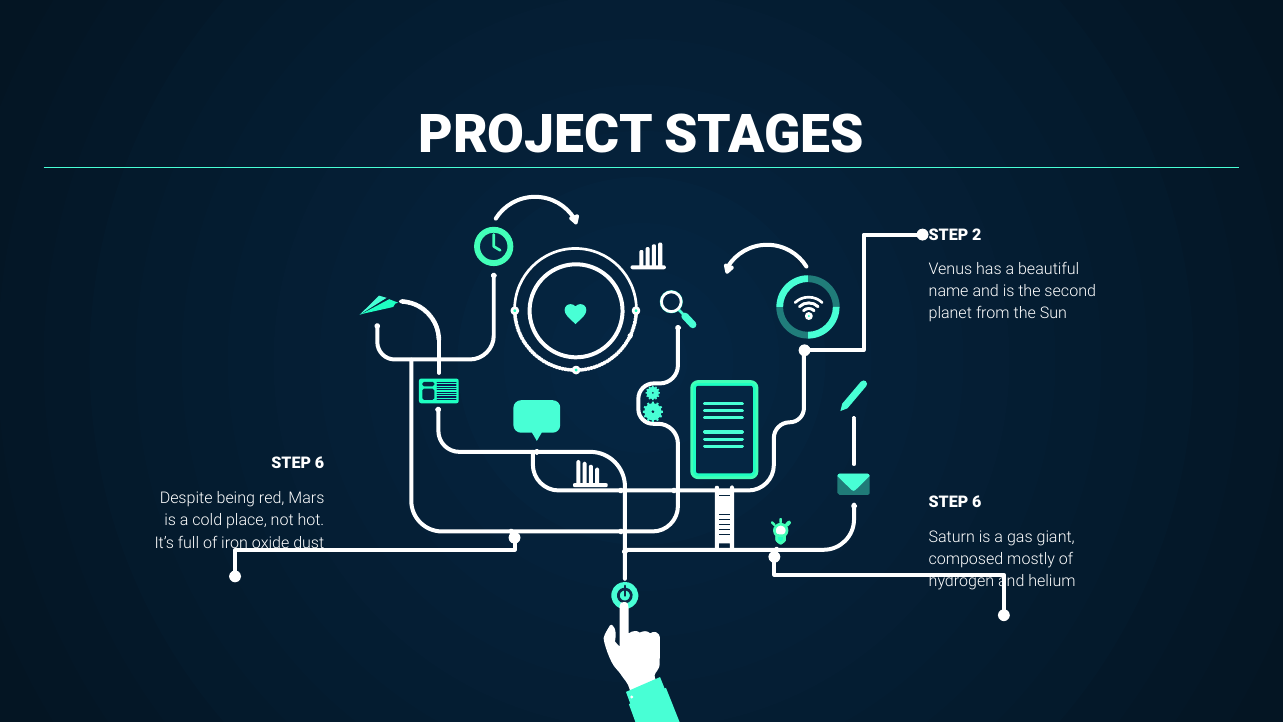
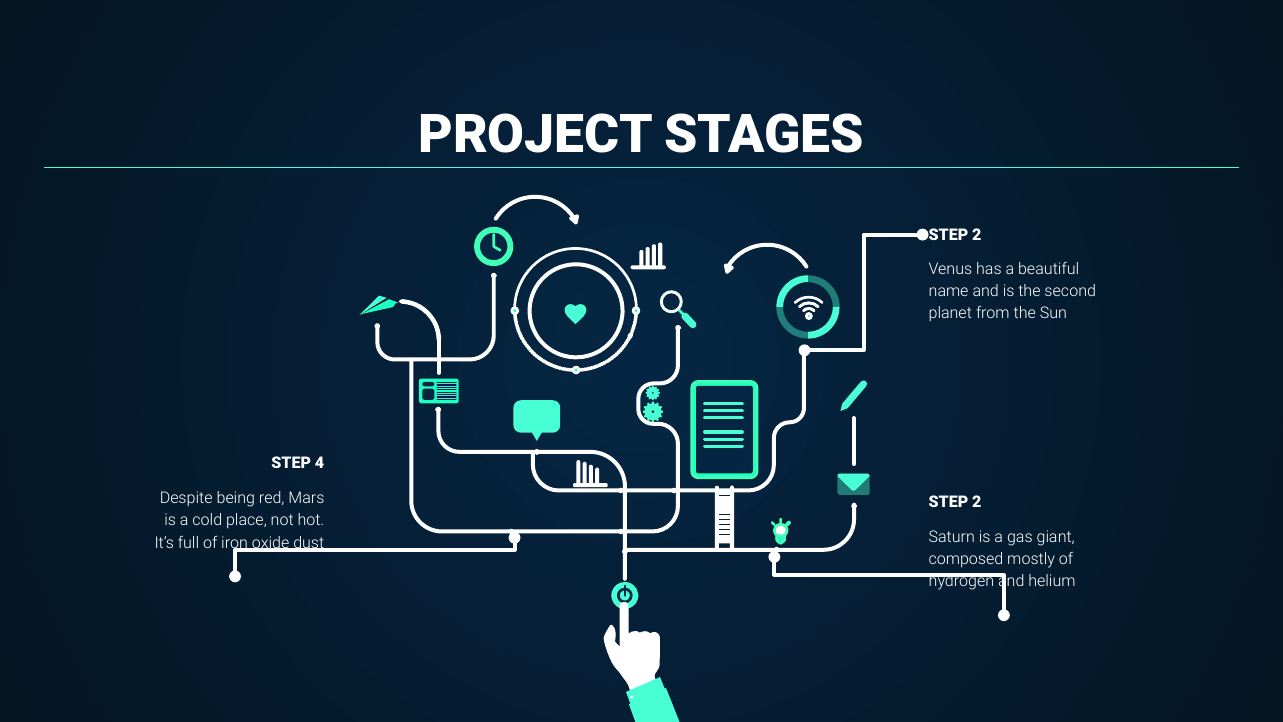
6 at (319, 463): 6 -> 4
6 at (977, 502): 6 -> 2
